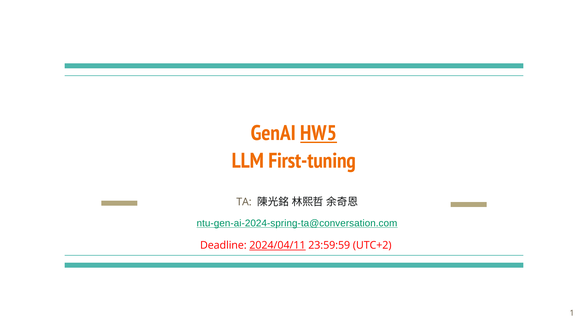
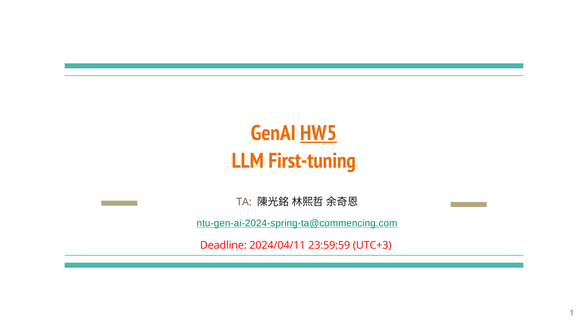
ntu-gen-ai-2024-spring-ta@conversation.com: ntu-gen-ai-2024-spring-ta@conversation.com -> ntu-gen-ai-2024-spring-ta@commencing.com
2024/04/11 underline: present -> none
UTC+2: UTC+2 -> UTC+3
